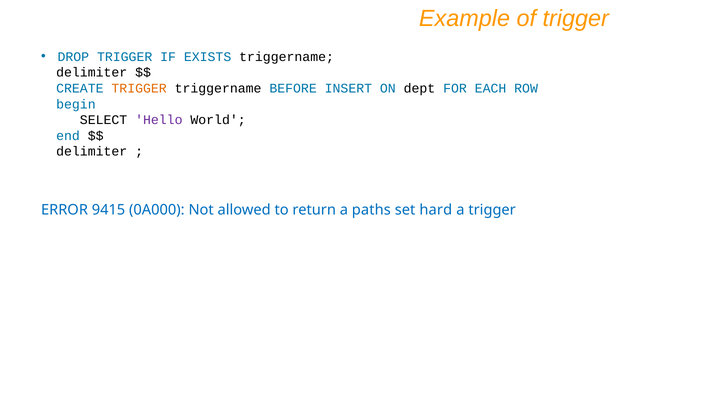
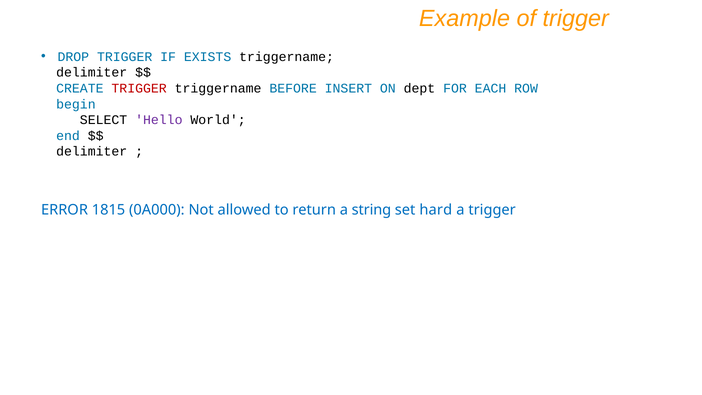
TRIGGER at (139, 88) colour: orange -> red
9415: 9415 -> 1815
paths: paths -> string
